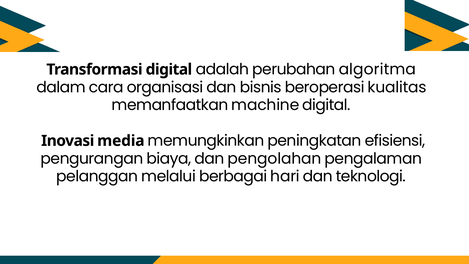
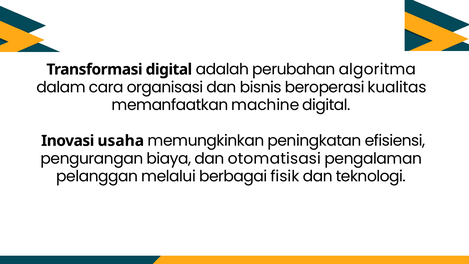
media: media -> usaha
pengolahan: pengolahan -> otomatisasi
hari: hari -> fisik
